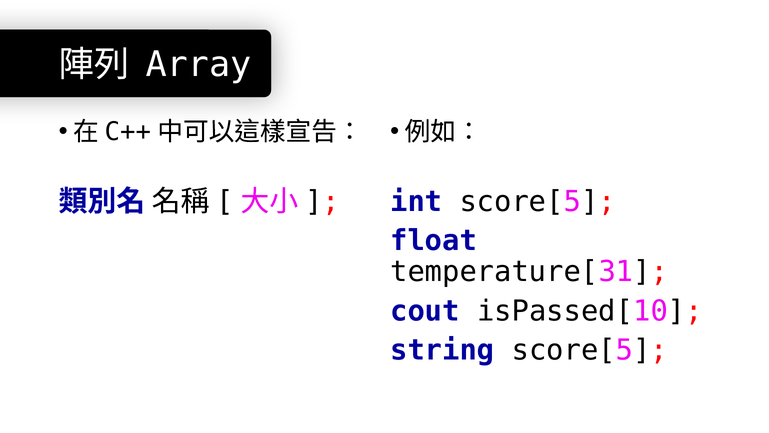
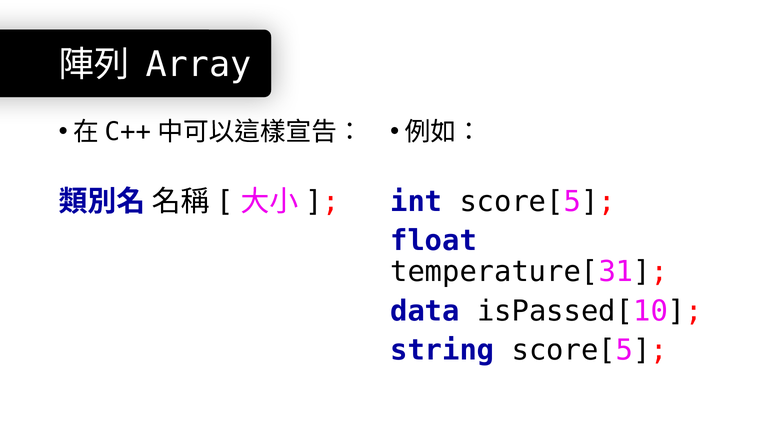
cout: cout -> data
